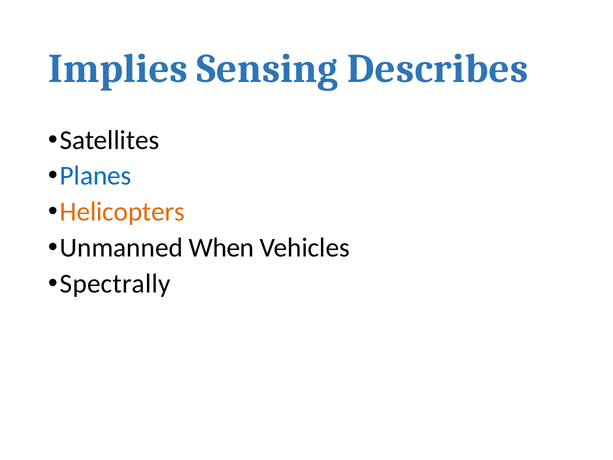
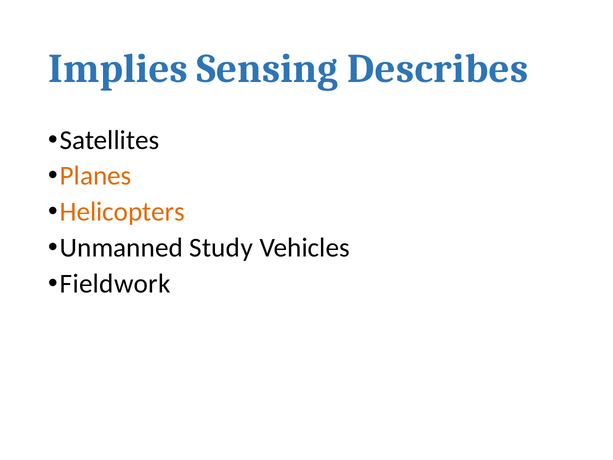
Planes colour: blue -> orange
When: When -> Study
Spectrally: Spectrally -> Fieldwork
